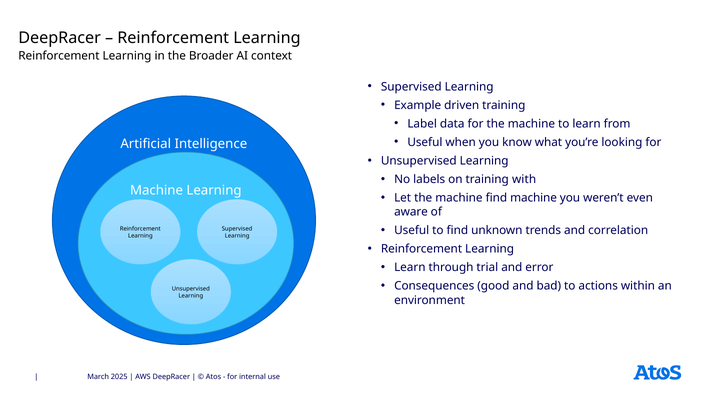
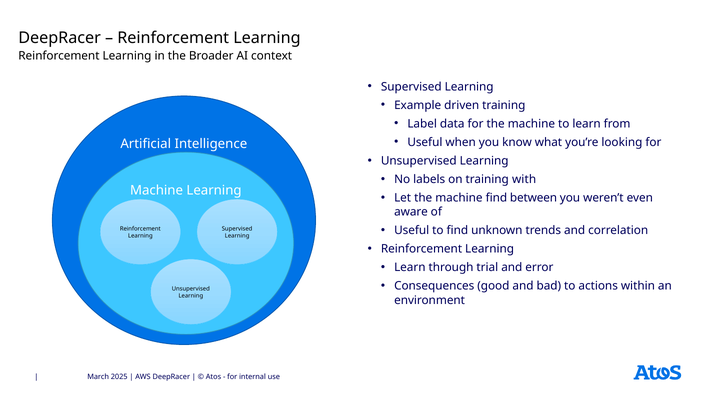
find machine: machine -> between
